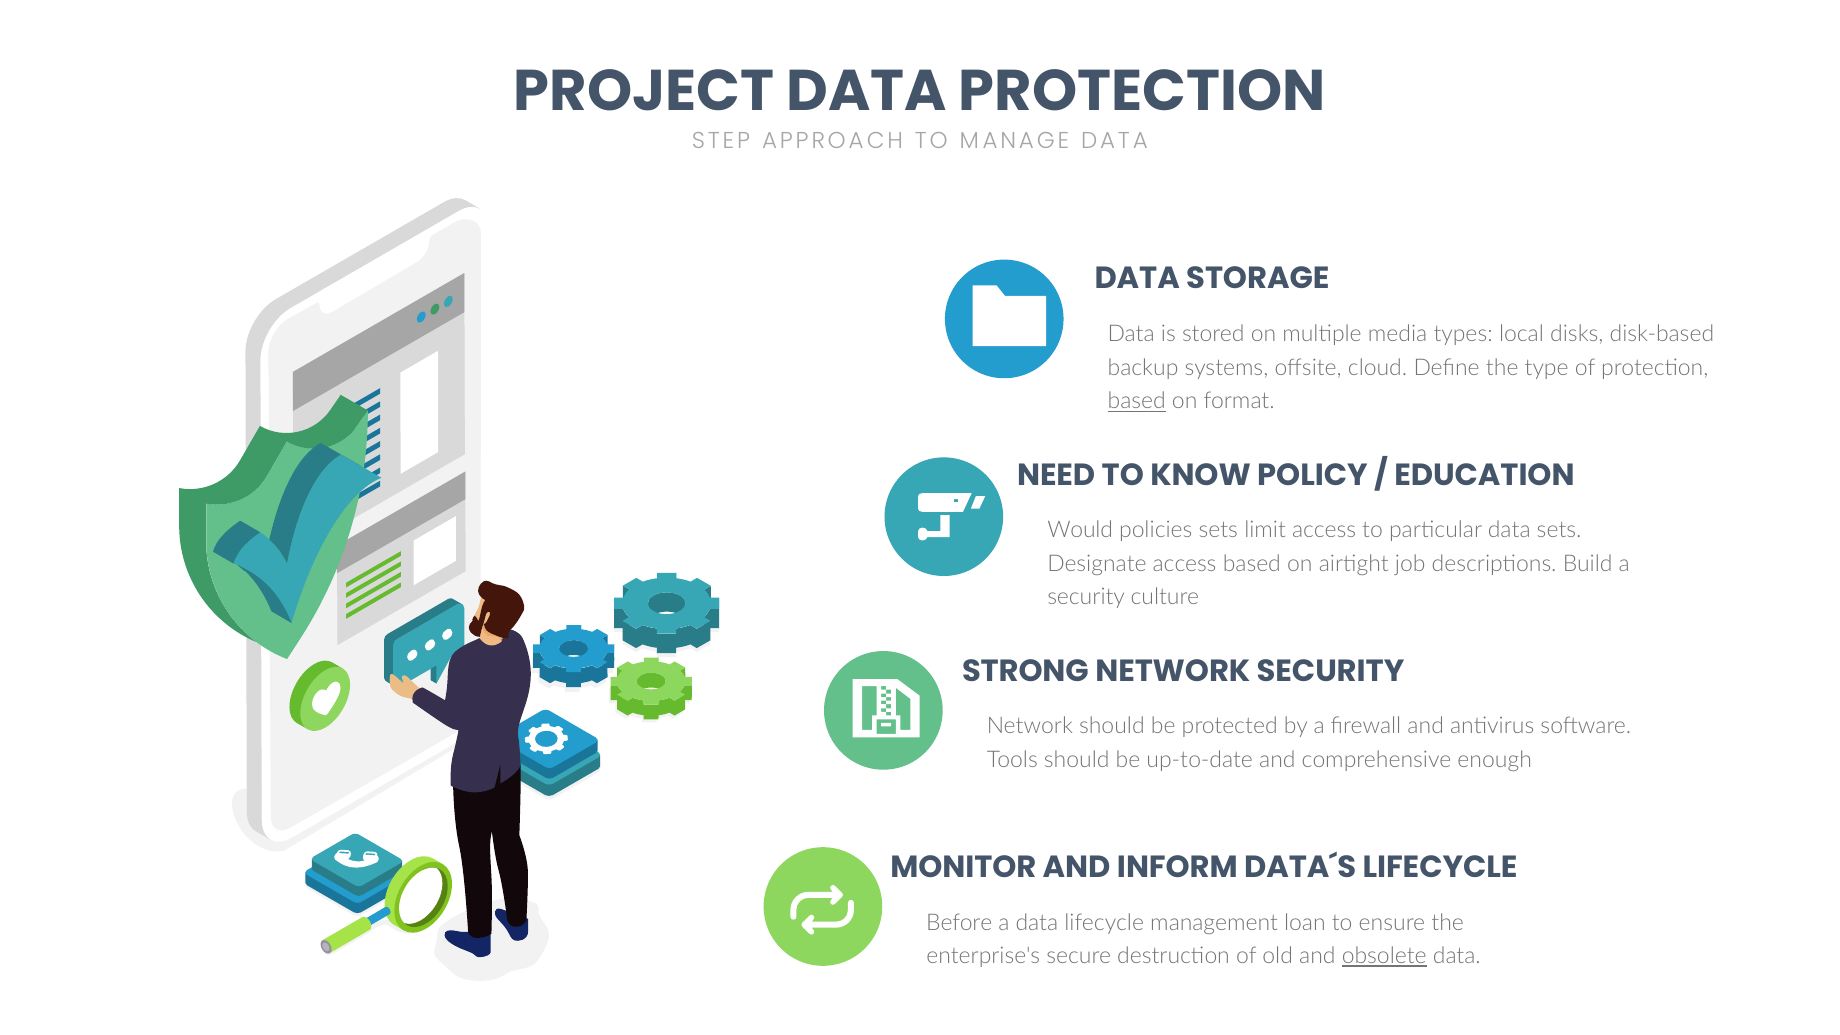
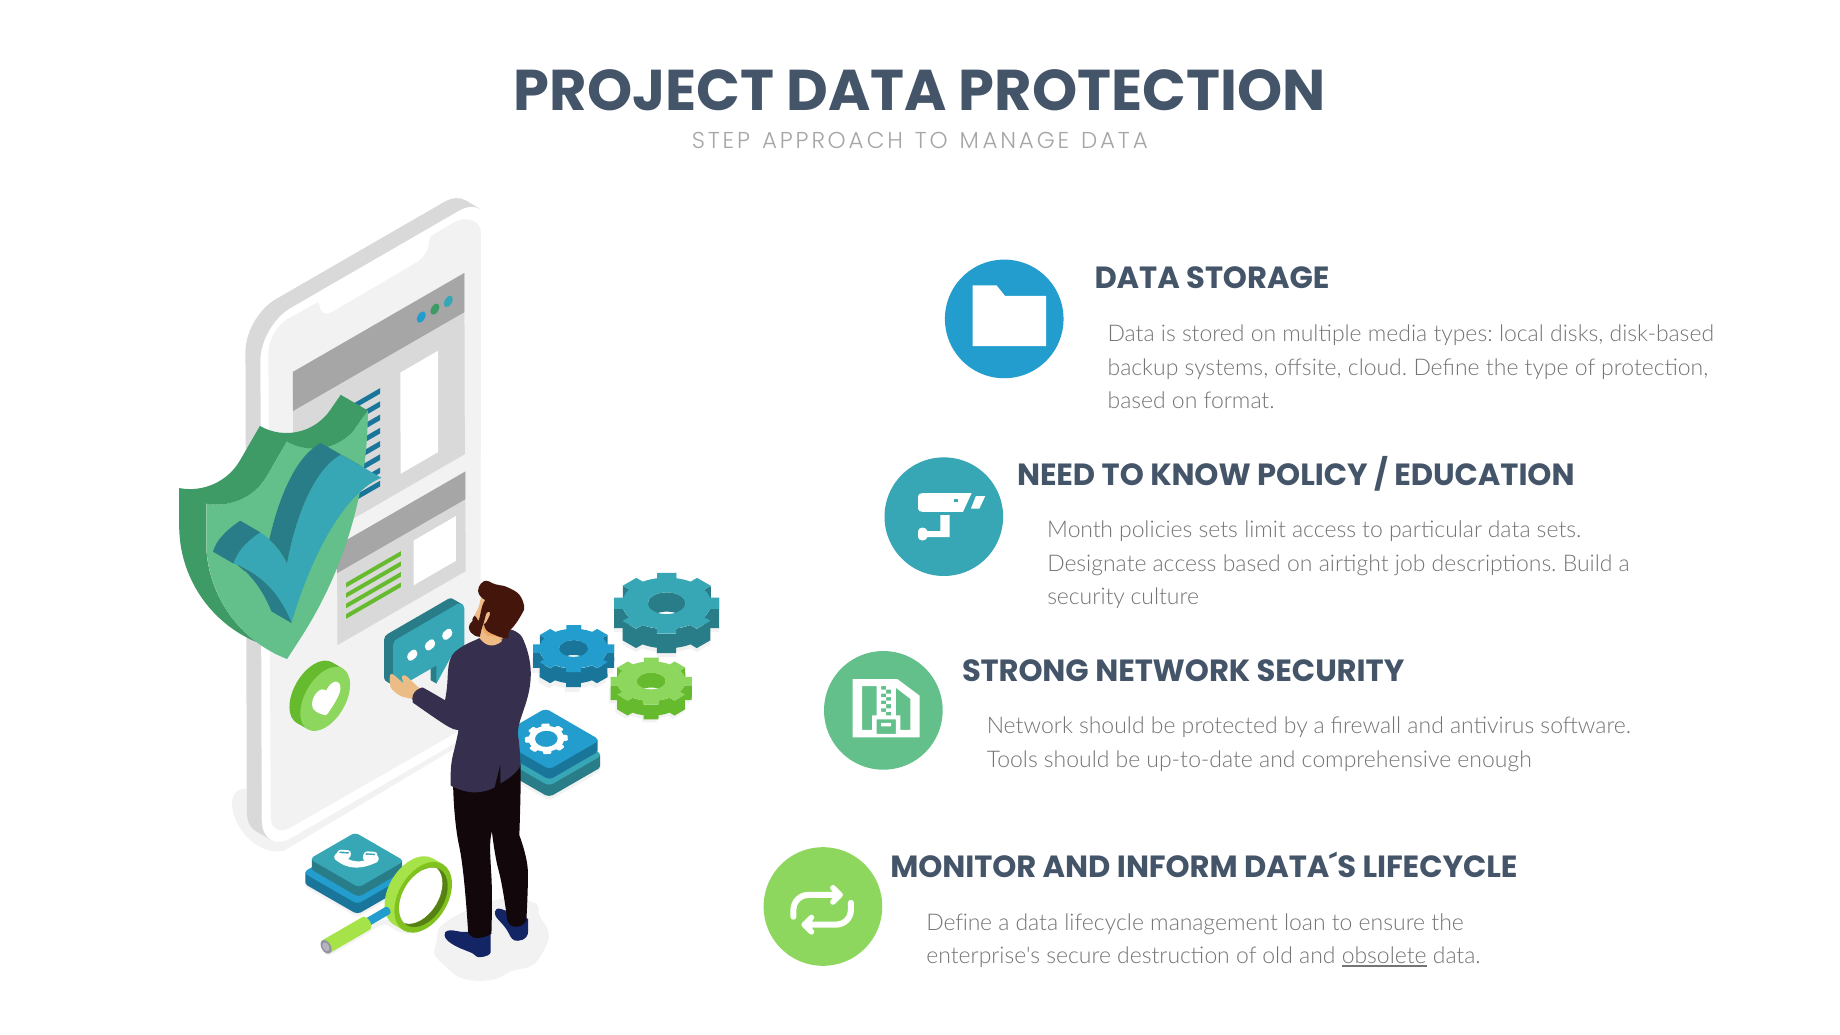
based at (1137, 401) underline: present -> none
Would: Would -> Month
Before at (959, 922): Before -> Define
